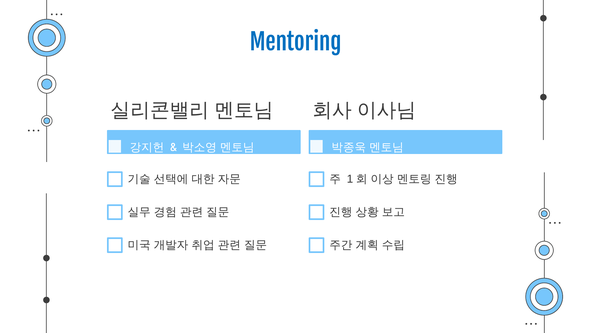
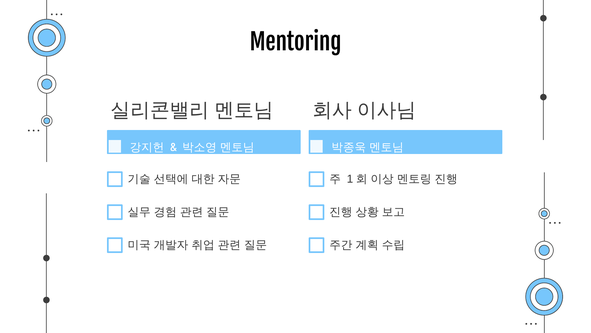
Mentoring colour: blue -> black
